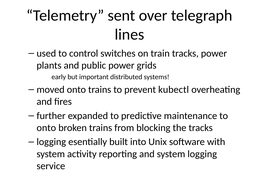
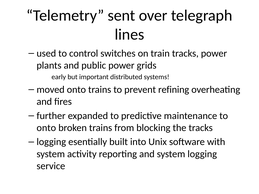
kubectl: kubectl -> refining
